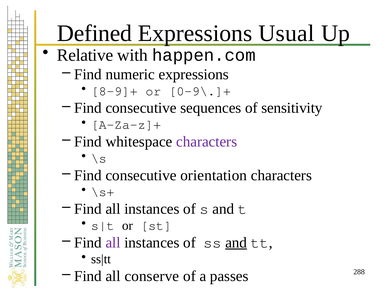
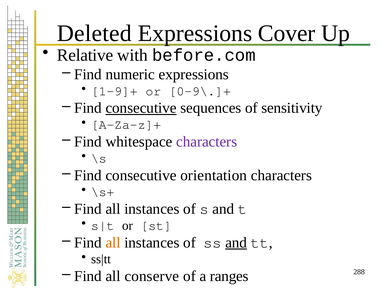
Defined: Defined -> Deleted
Usual: Usual -> Cover
happen.com: happen.com -> before.com
8-9]+: 8-9]+ -> 1-9]+
consecutive at (141, 108) underline: none -> present
all at (113, 243) colour: purple -> orange
passes: passes -> ranges
